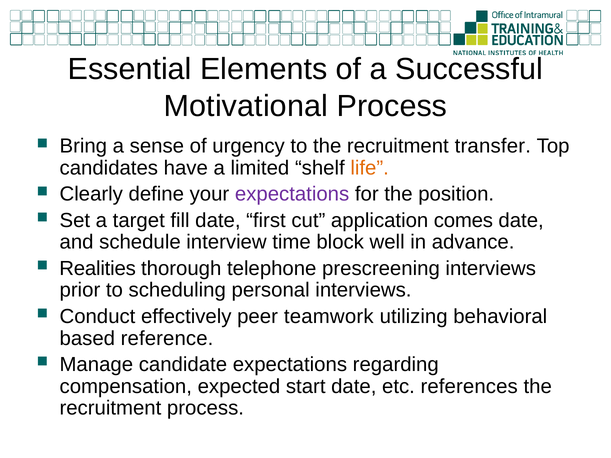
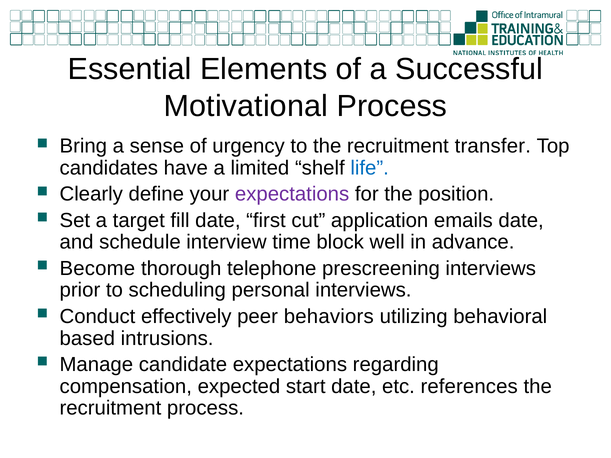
life colour: orange -> blue
comes: comes -> emails
Realities: Realities -> Become
teamwork: teamwork -> behaviors
reference: reference -> intrusions
